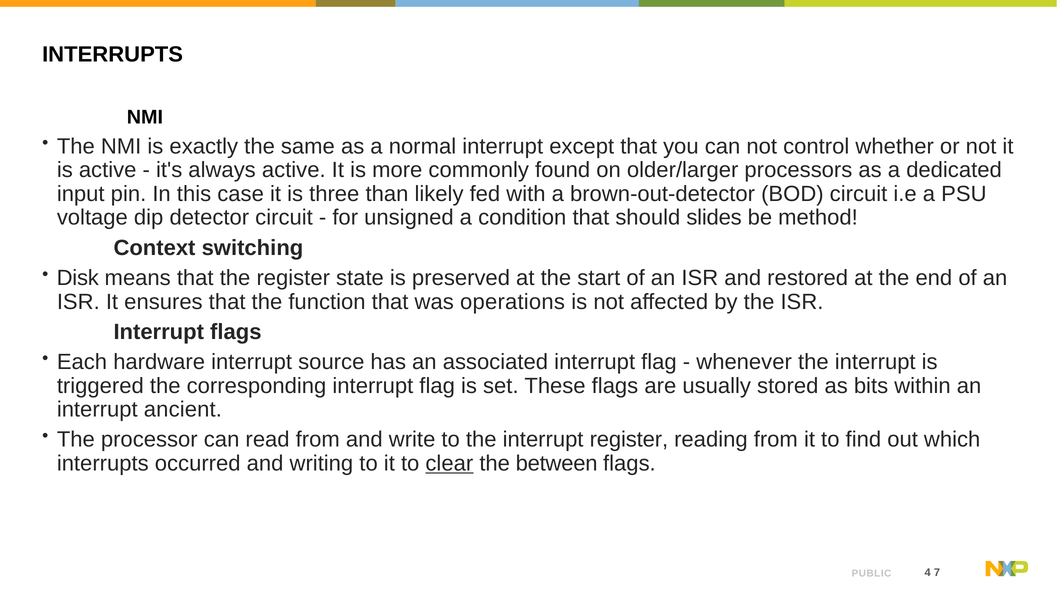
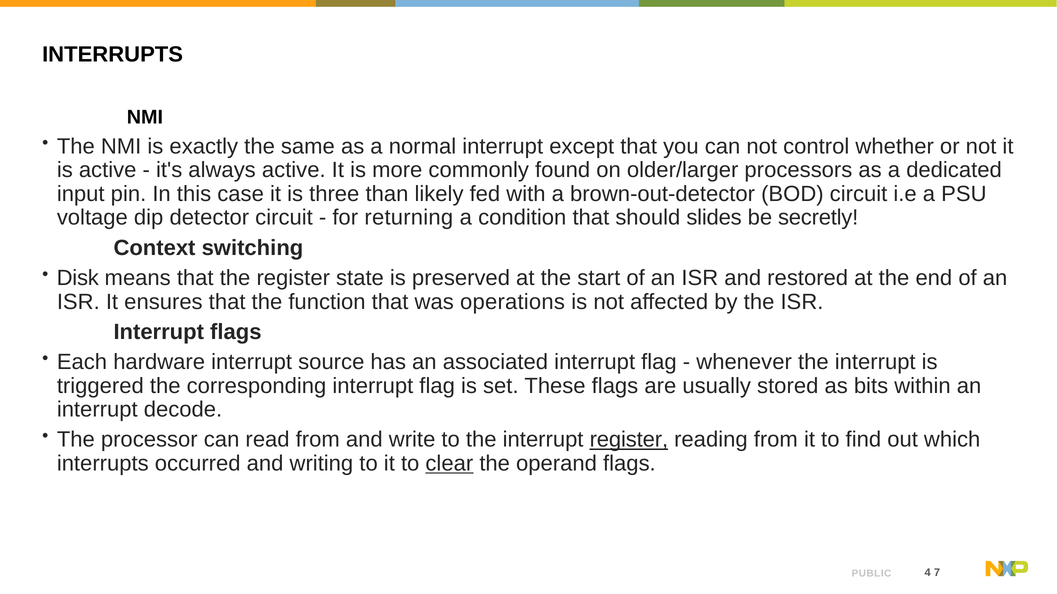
unsigned: unsigned -> returning
method: method -> secretly
ancient: ancient -> decode
register at (629, 440) underline: none -> present
between: between -> operand
